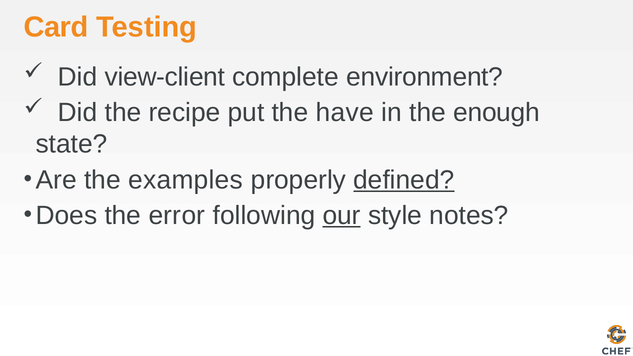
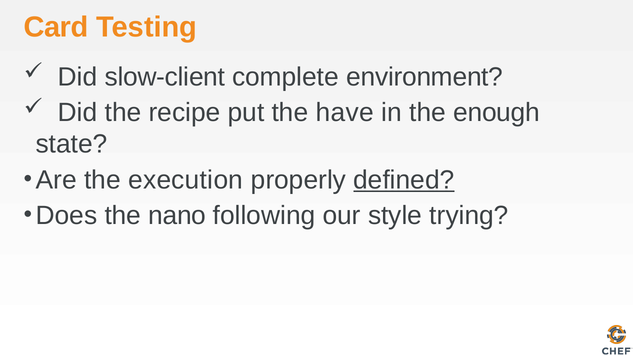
view-client: view-client -> slow-client
examples: examples -> execution
error: error -> nano
our underline: present -> none
notes: notes -> trying
